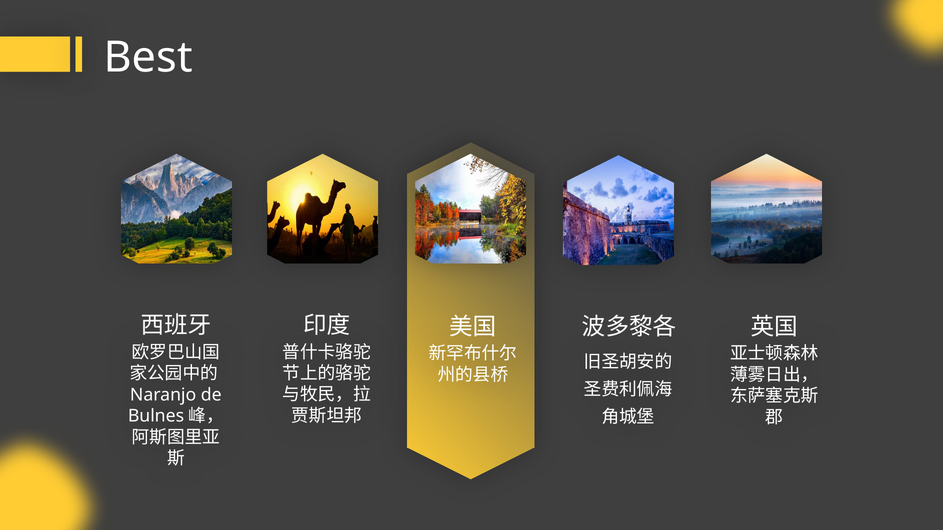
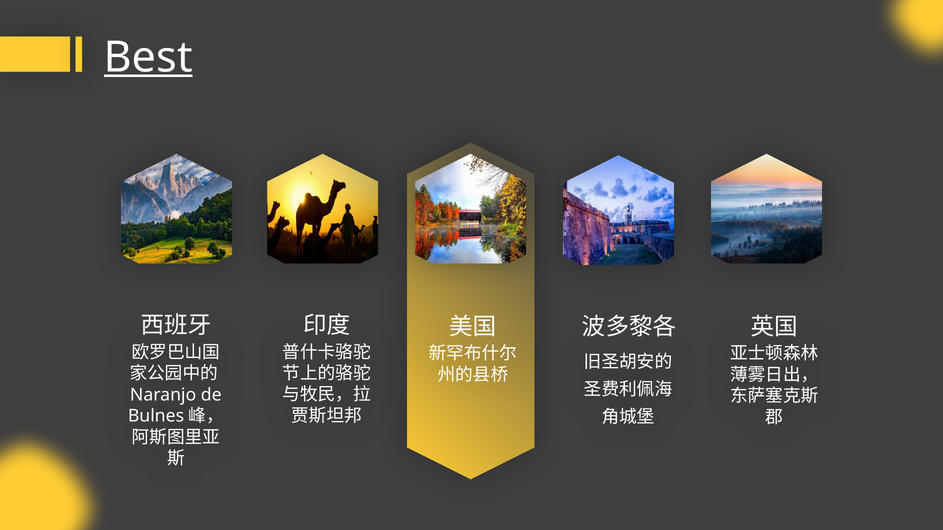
Best underline: none -> present
